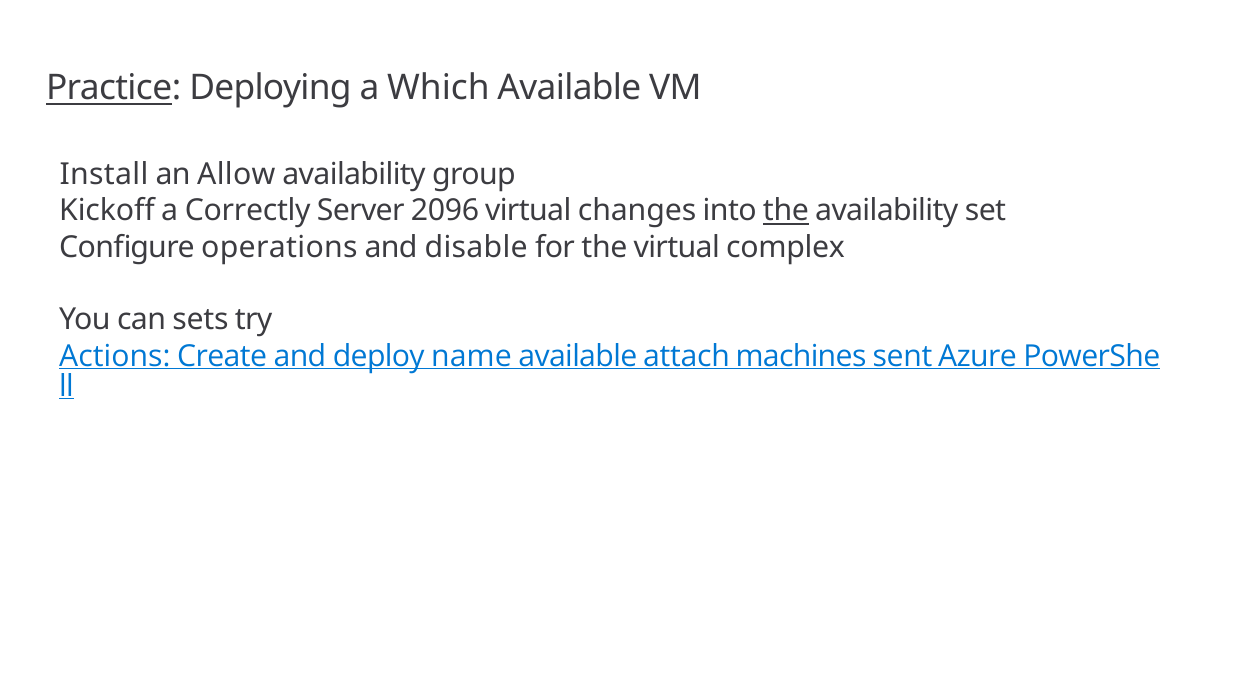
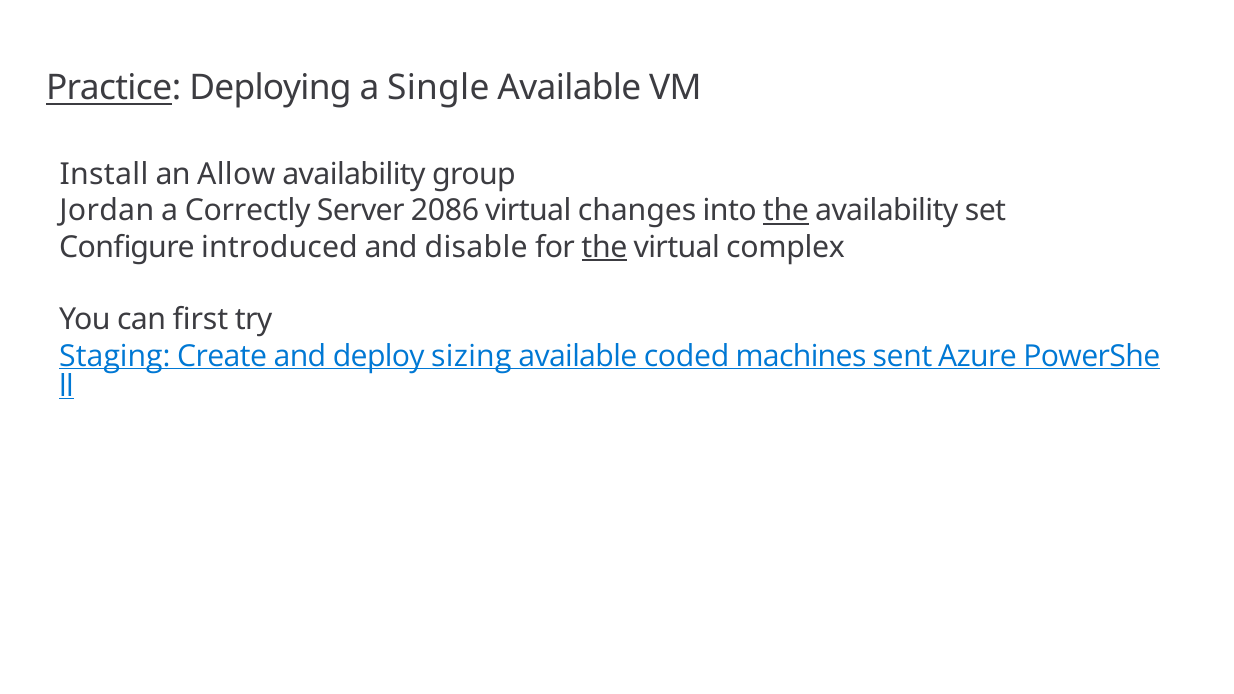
Which: Which -> Single
Kickoff: Kickoff -> Jordan
2096: 2096 -> 2086
operations: operations -> introduced
the at (604, 247) underline: none -> present
sets: sets -> first
Actions: Actions -> Staging
name: name -> sizing
attach: attach -> coded
